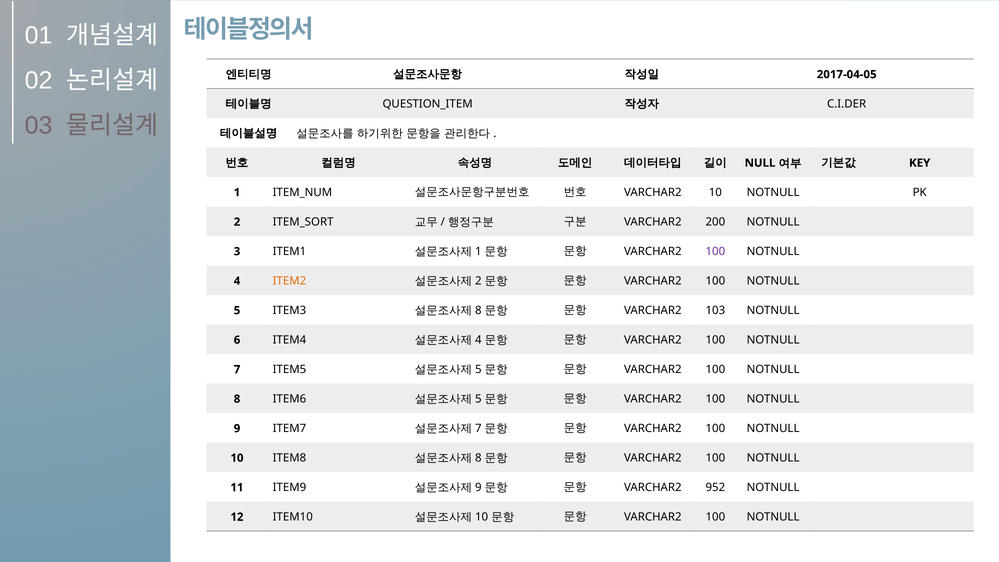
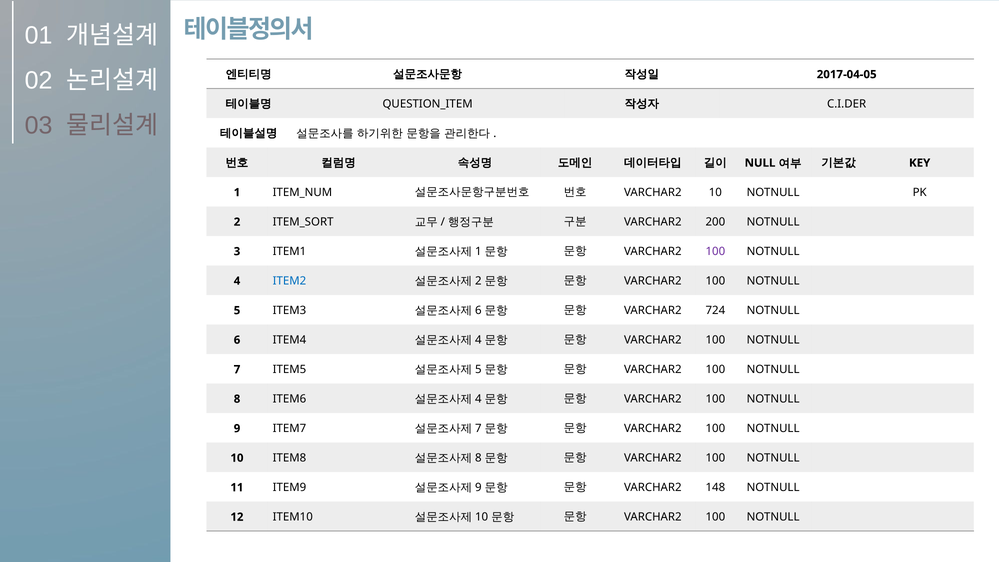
ITEM2 colour: orange -> blue
8 at (478, 310): 8 -> 6
103: 103 -> 724
5 at (478, 399): 5 -> 4
952: 952 -> 148
